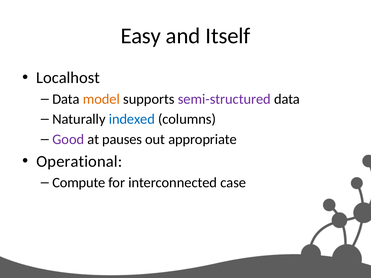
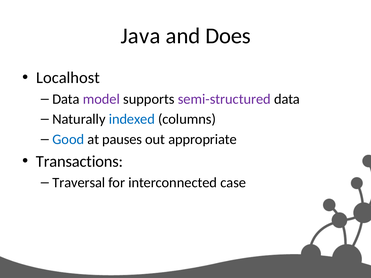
Easy: Easy -> Java
Itself: Itself -> Does
model colour: orange -> purple
Good colour: purple -> blue
Operational: Operational -> Transactions
Compute: Compute -> Traversal
